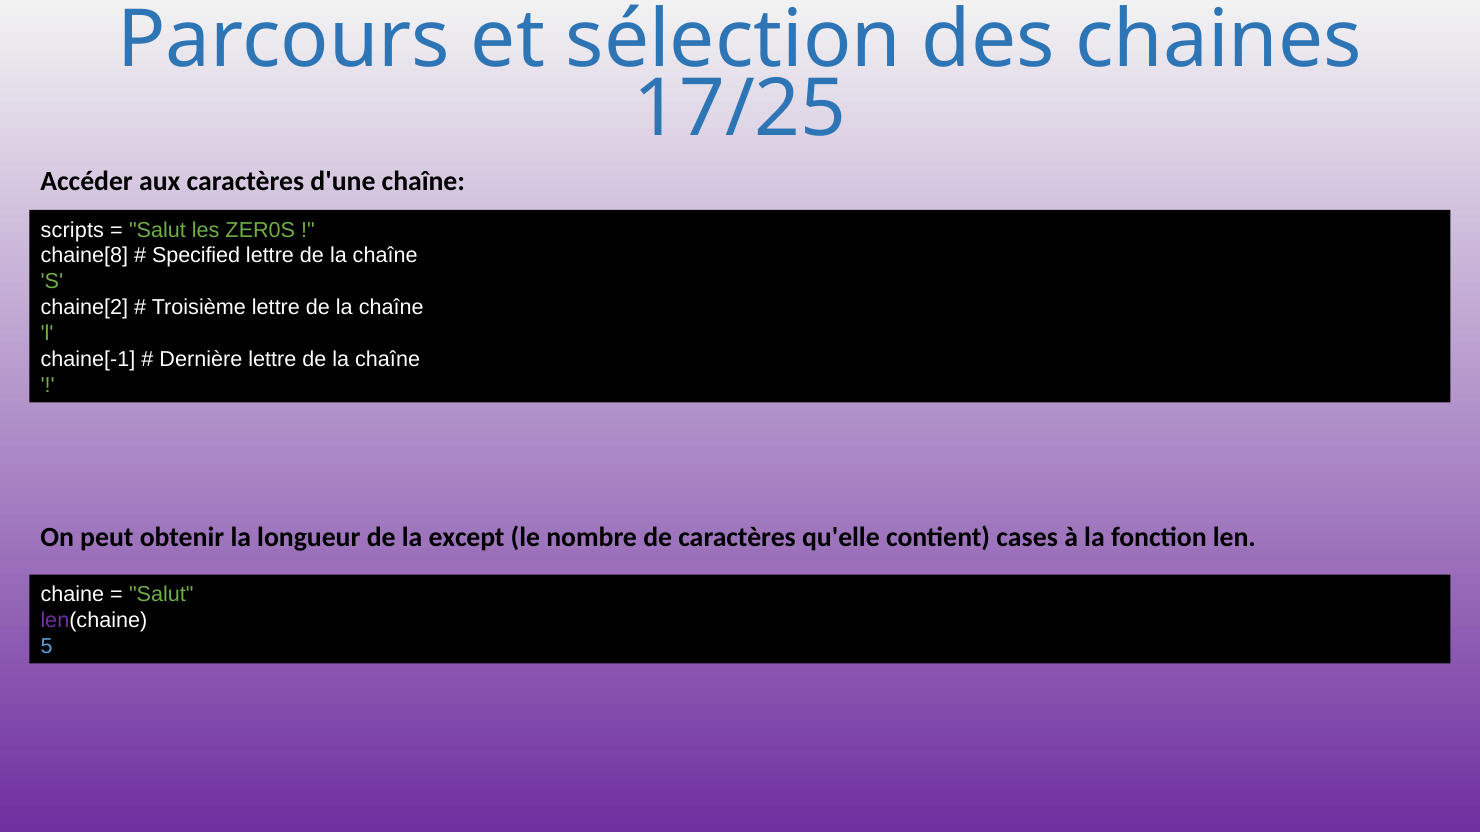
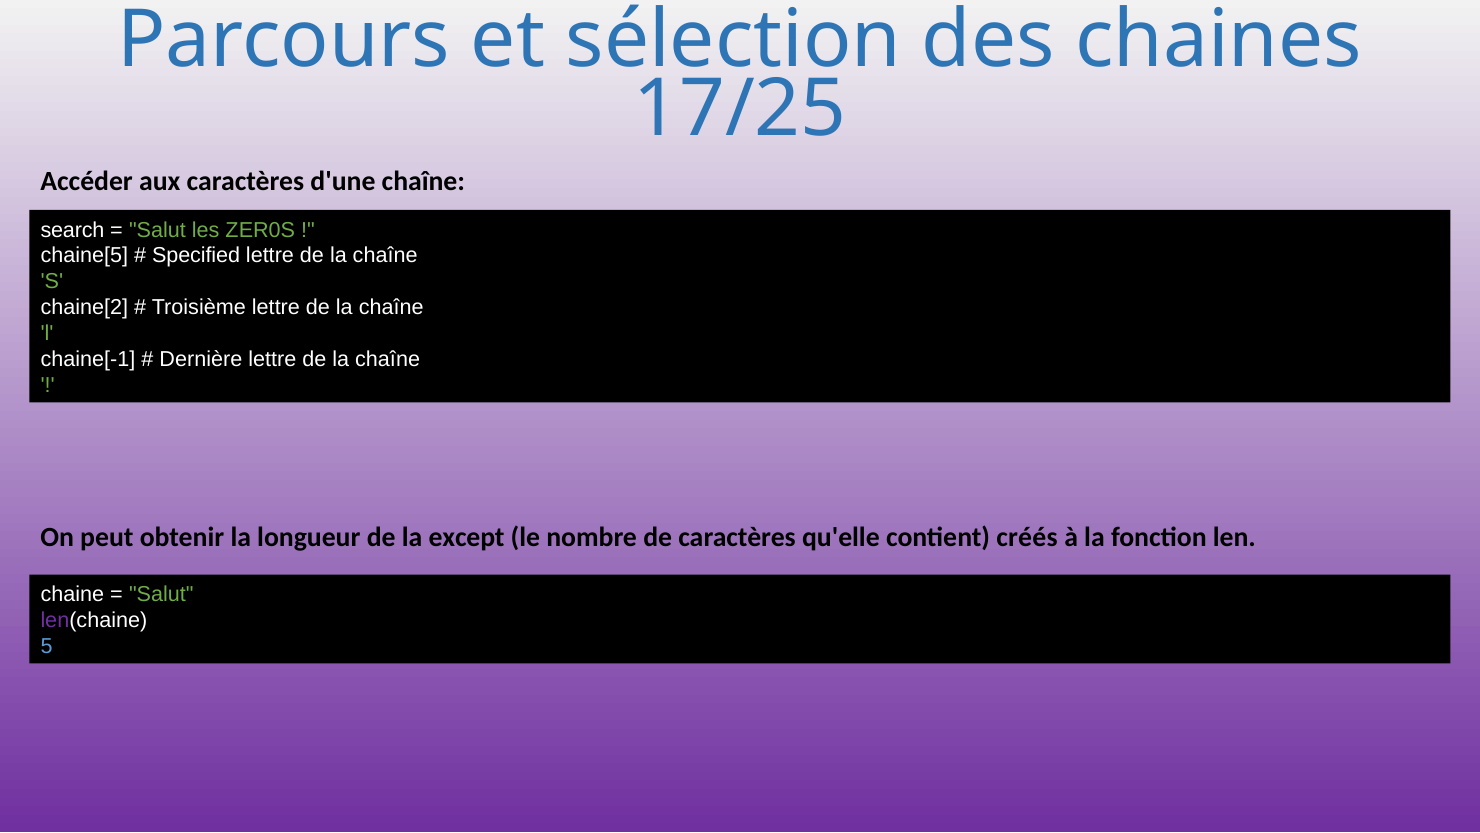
scripts: scripts -> search
chaine[8: chaine[8 -> chaine[5
cases: cases -> créés
